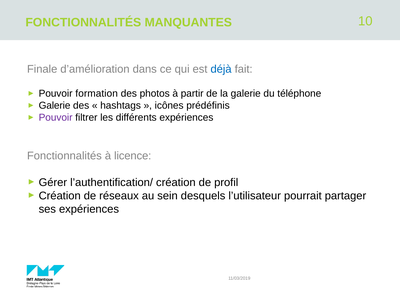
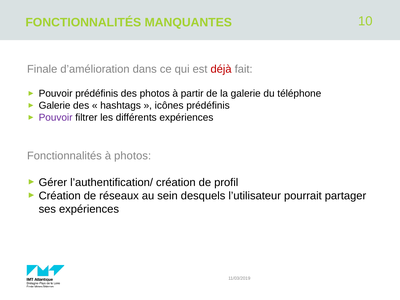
déjà colour: blue -> red
Pouvoir formation: formation -> prédéfinis
à licence: licence -> photos
